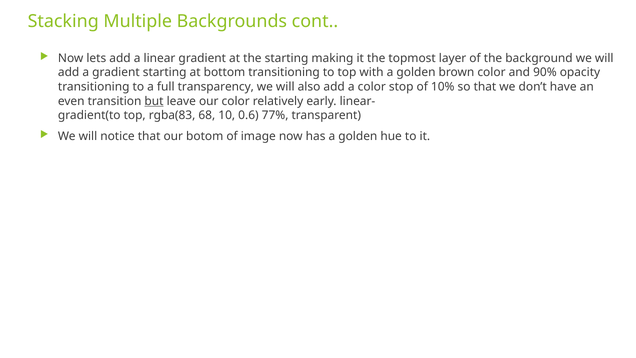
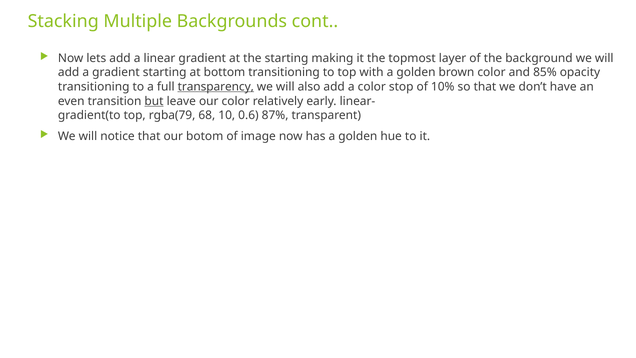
90%: 90% -> 85%
transparency underline: none -> present
rgba(83: rgba(83 -> rgba(79
77%: 77% -> 87%
